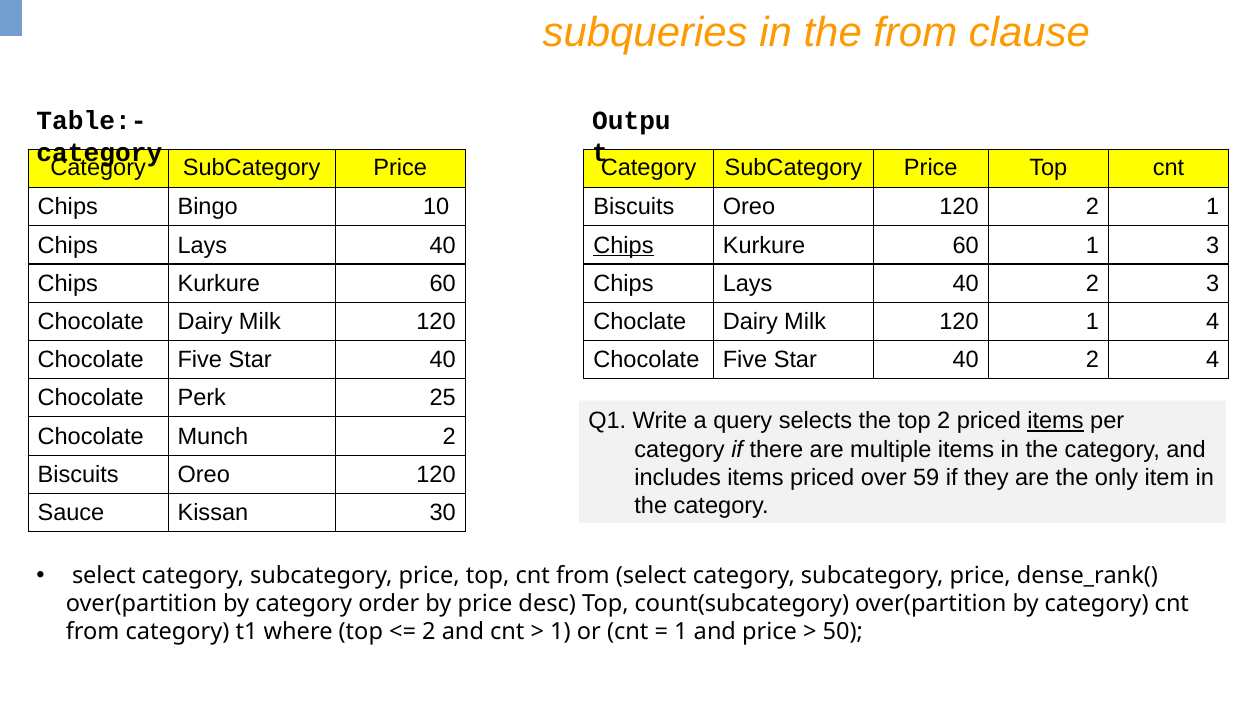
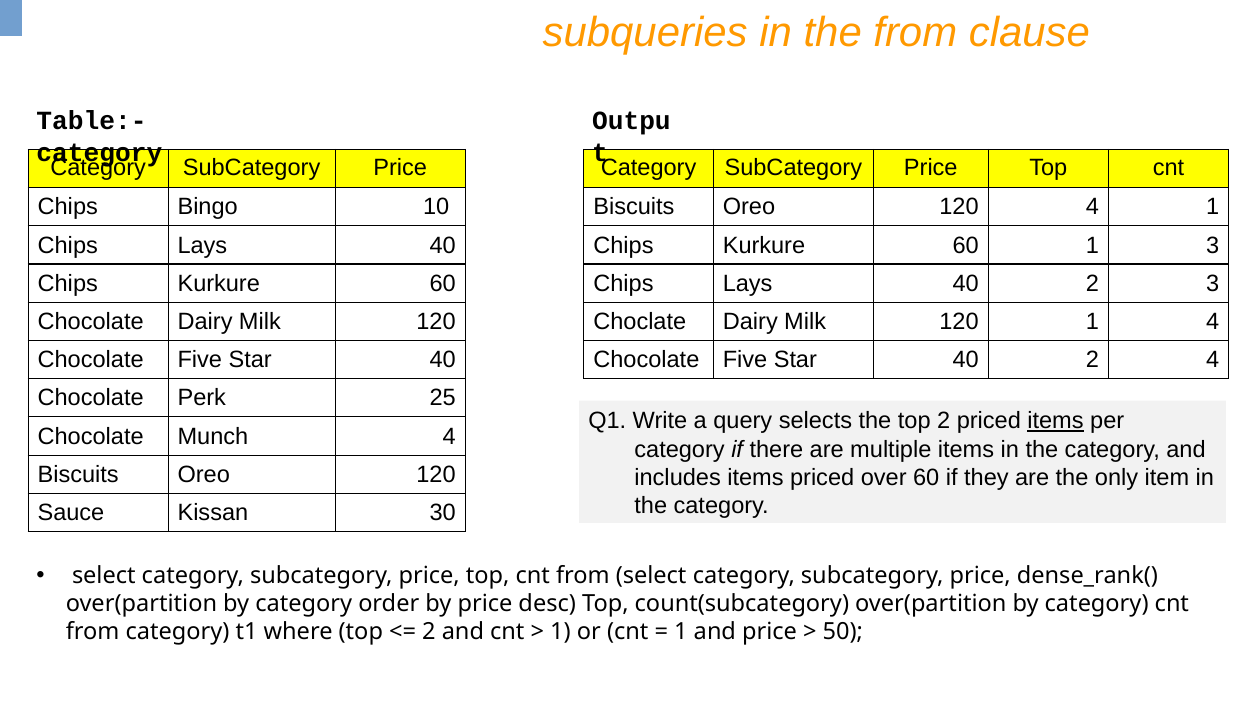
120 2: 2 -> 4
Chips at (623, 245) underline: present -> none
Munch 2: 2 -> 4
over 59: 59 -> 60
